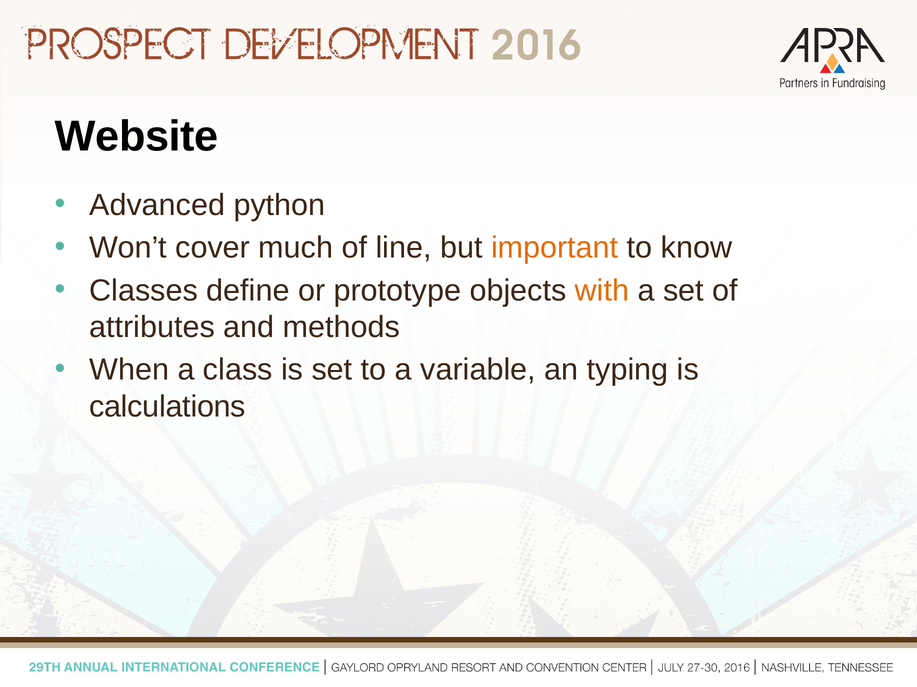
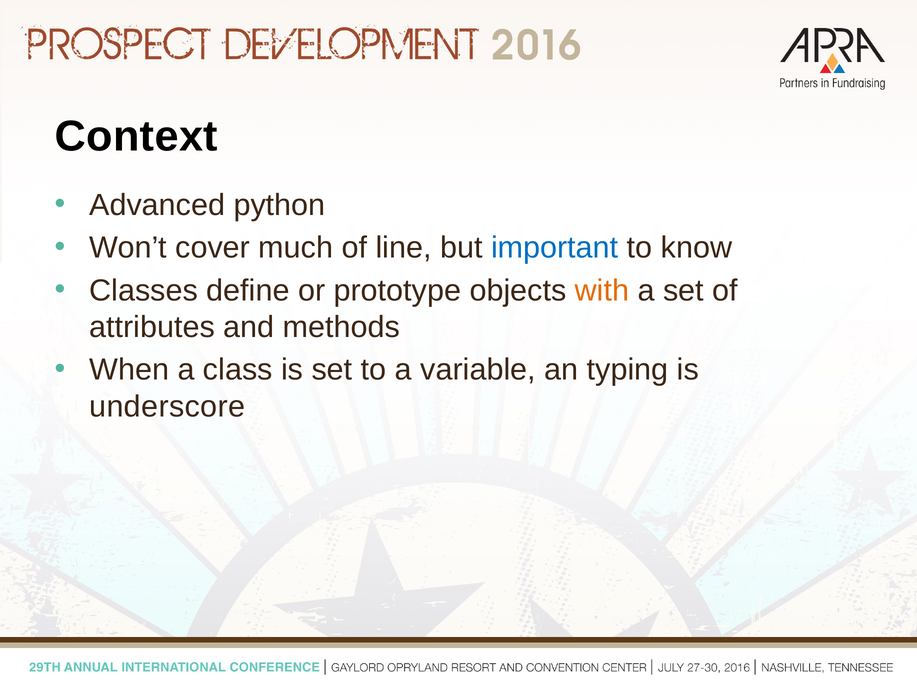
Website: Website -> Context
important colour: orange -> blue
calculations: calculations -> underscore
